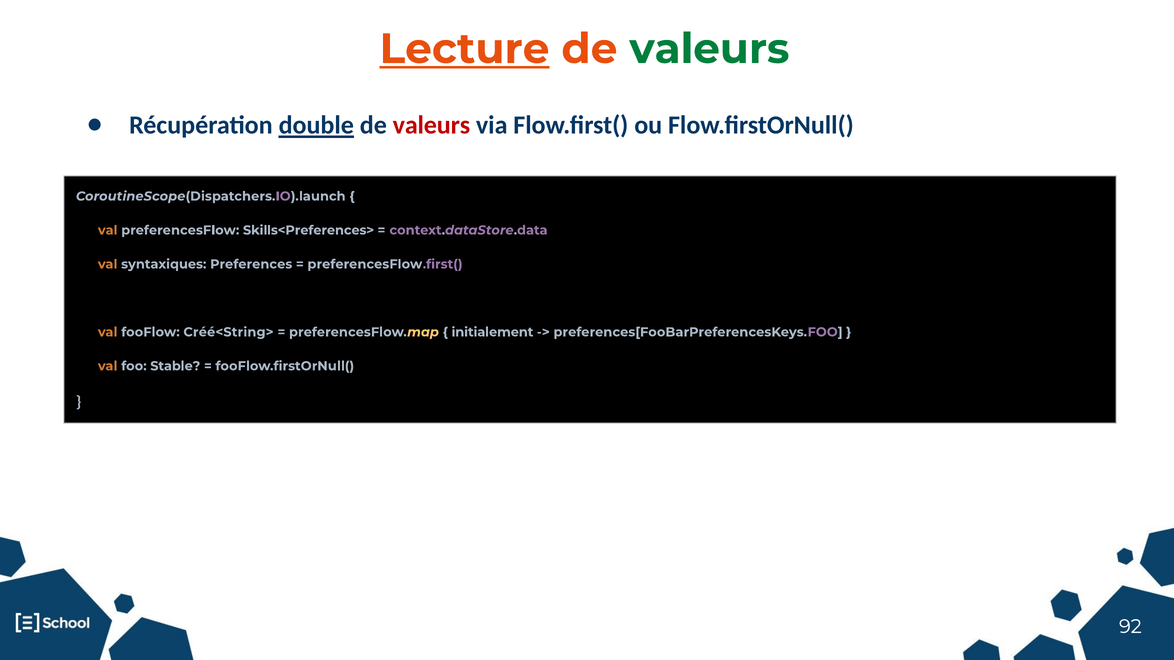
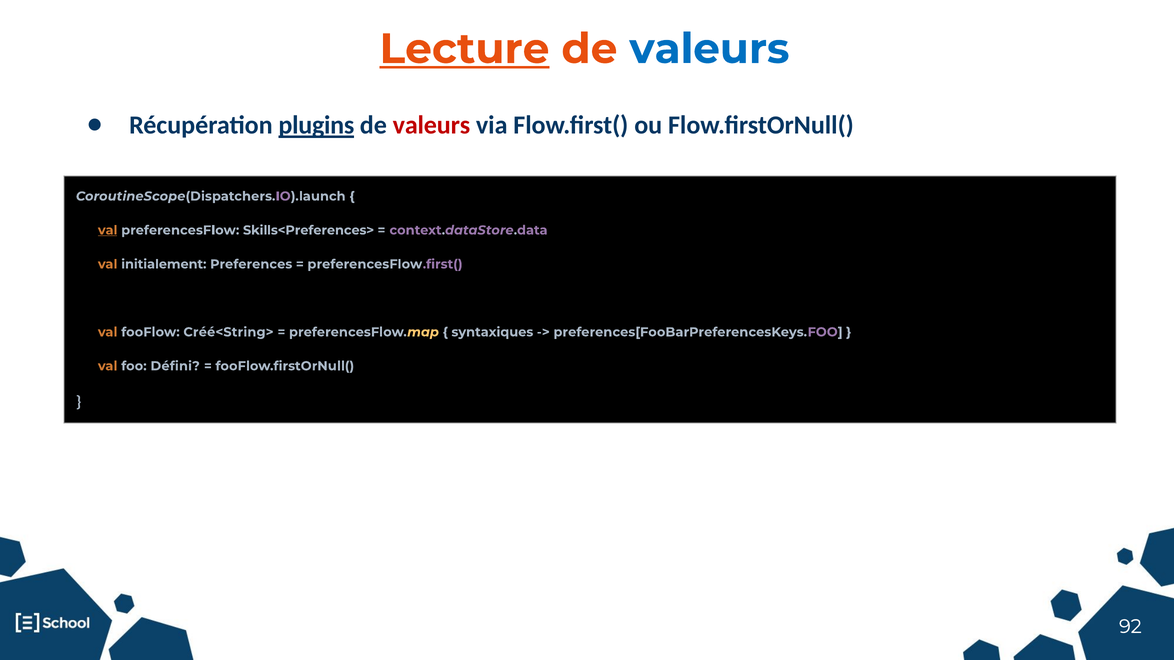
valeurs at (709, 49) colour: green -> blue
double: double -> plugins
val at (108, 230) underline: none -> present
syntaxiques: syntaxiques -> initialement
initialement: initialement -> syntaxiques
Stable: Stable -> Défini
